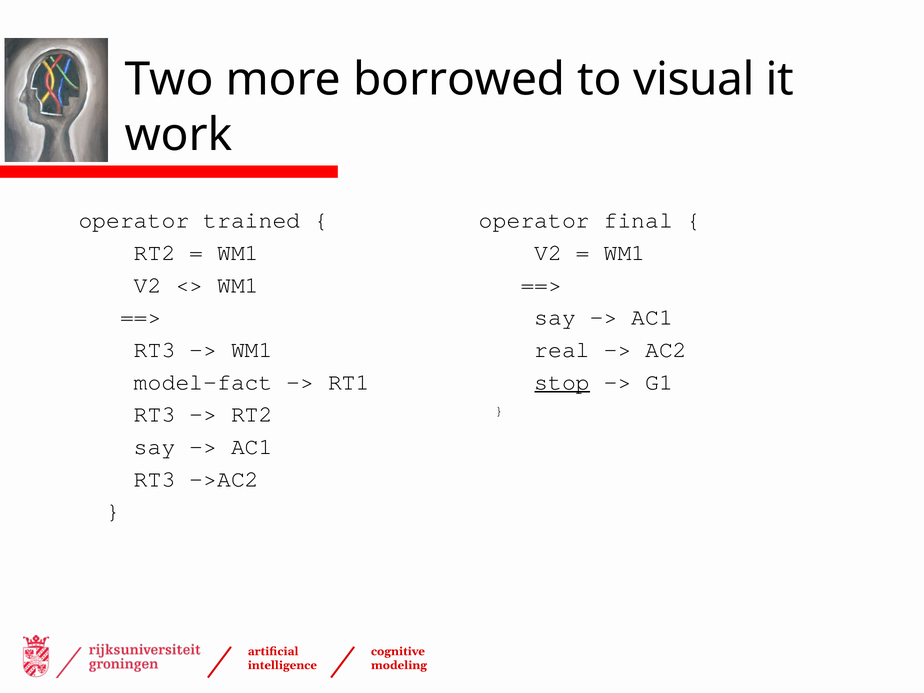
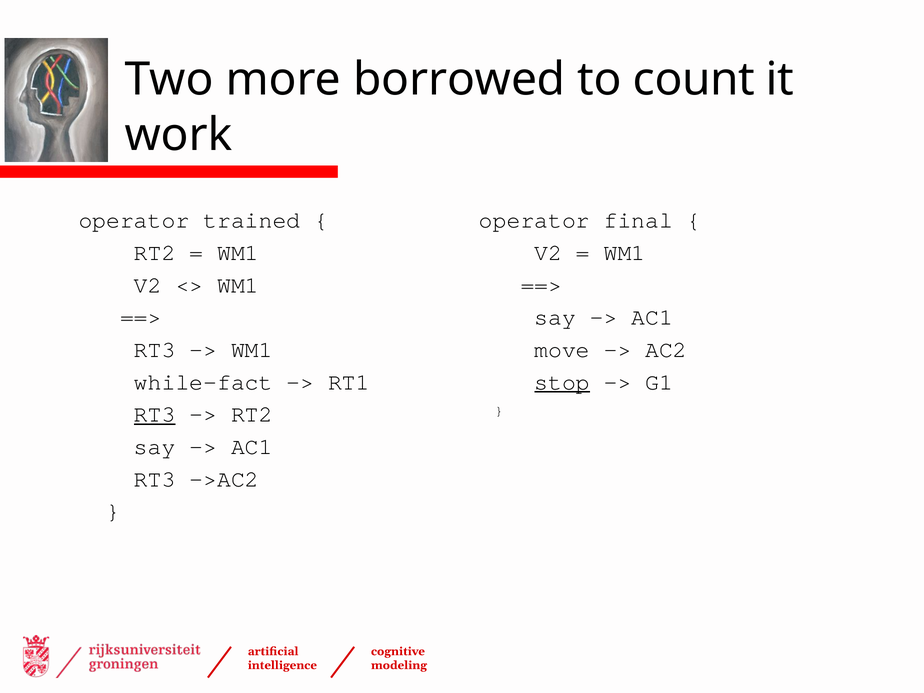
visual: visual -> count
real: real -> move
model-fact: model-fact -> while-fact
RT3 at (155, 414) underline: none -> present
